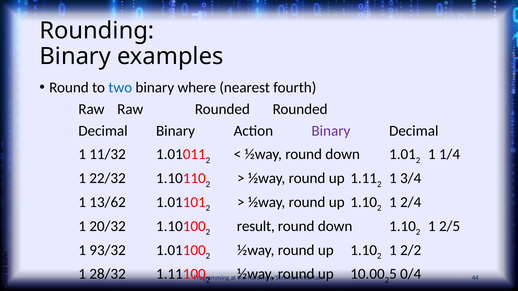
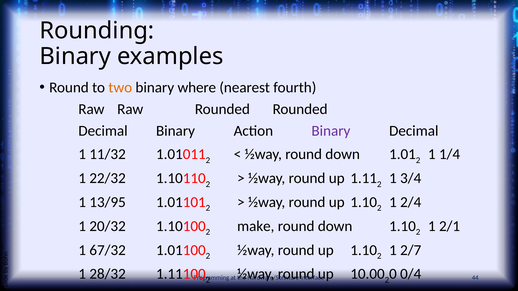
two colour: blue -> orange
13/62: 13/62 -> 13/95
result: result -> make
2/5: 2/5 -> 2/1
93/32: 93/32 -> 67/32
2/2: 2/2 -> 2/7
5: 5 -> 0
